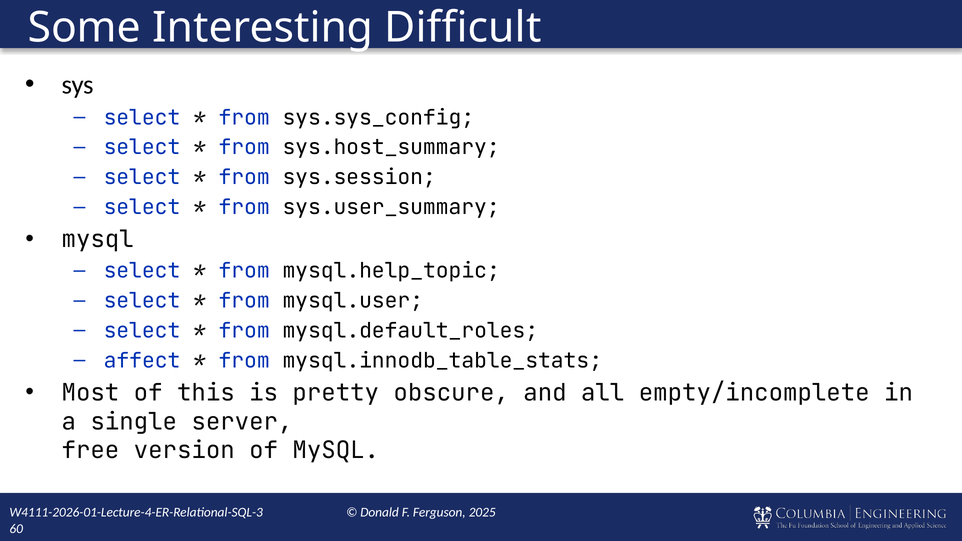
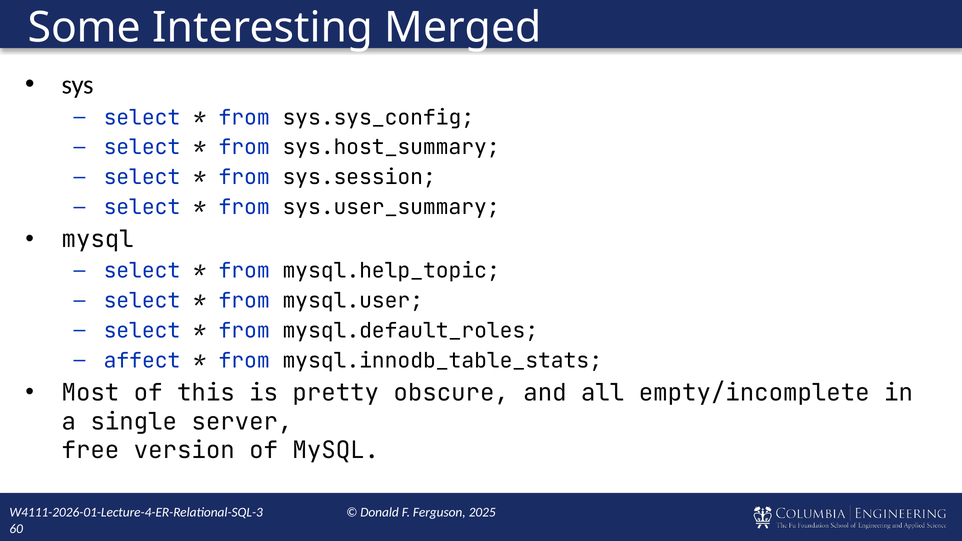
Difficult: Difficult -> Merged
